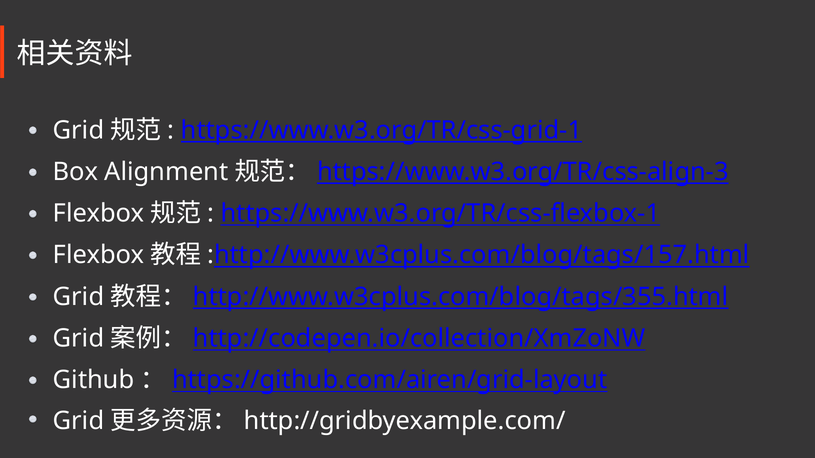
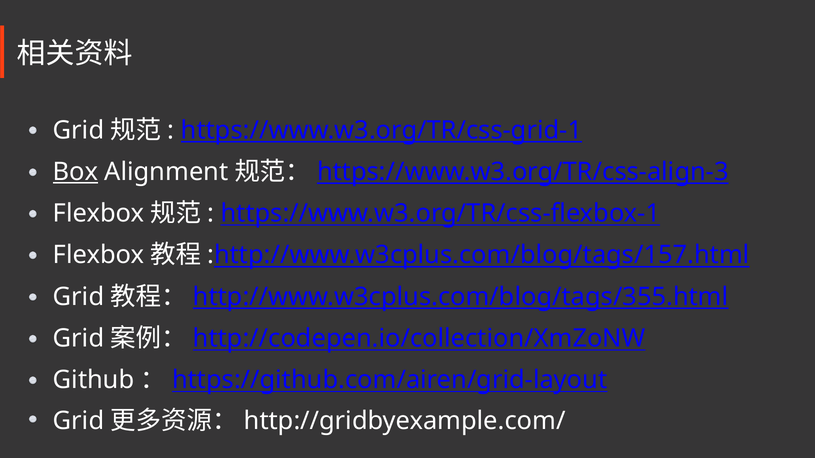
Box underline: none -> present
